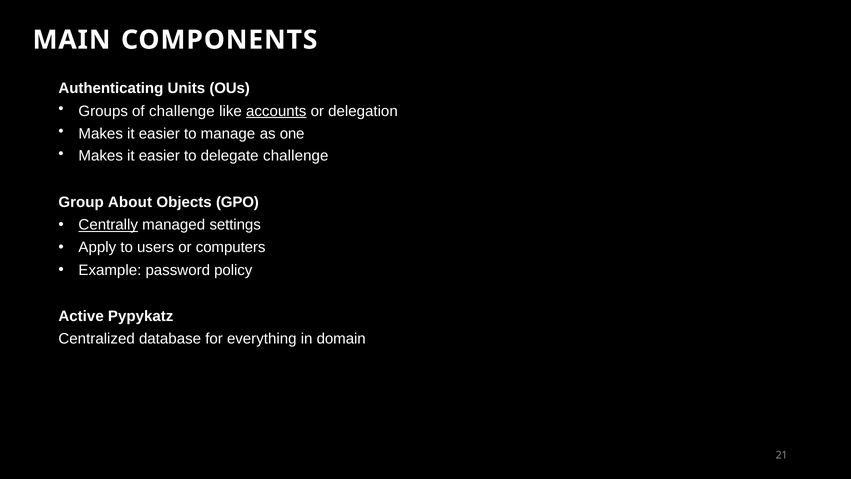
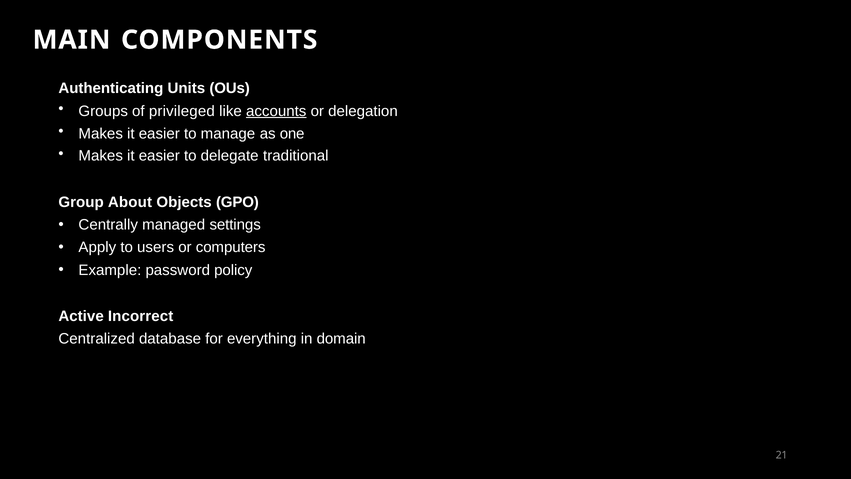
of challenge: challenge -> privileged
delegate challenge: challenge -> traditional
Centrally underline: present -> none
Pypykatz: Pypykatz -> Incorrect
